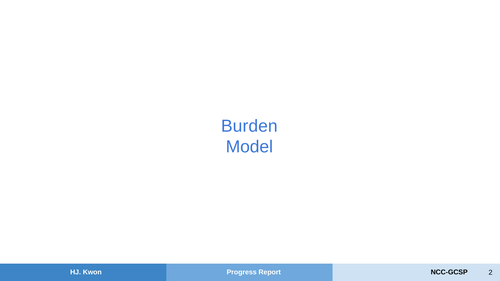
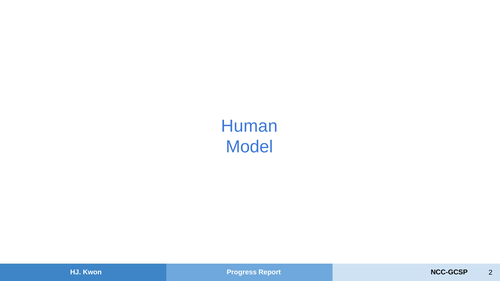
Burden: Burden -> Human
